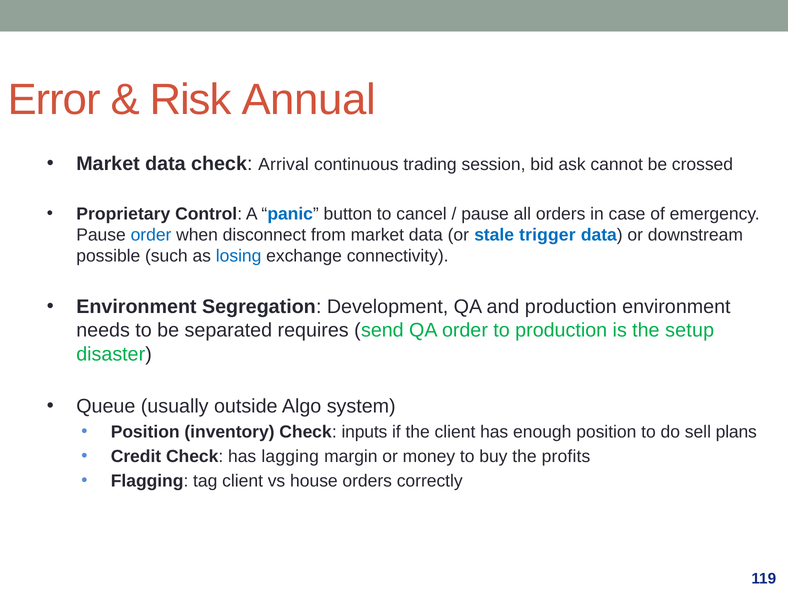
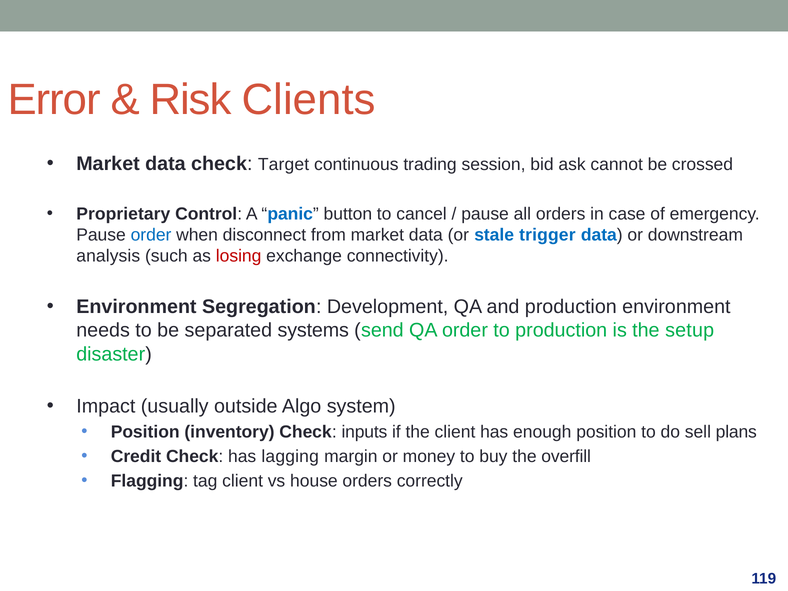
Annual: Annual -> Clients
Arrival: Arrival -> Target
possible: possible -> analysis
losing colour: blue -> red
requires: requires -> systems
Queue: Queue -> Impact
profits: profits -> overfill
